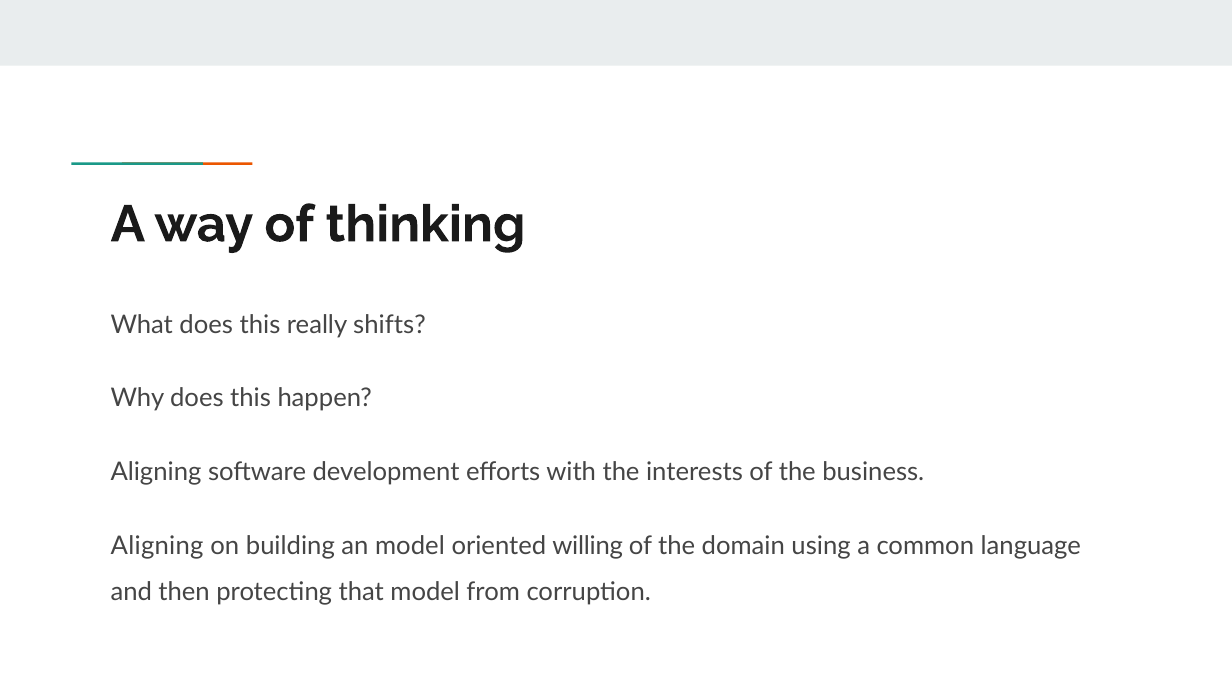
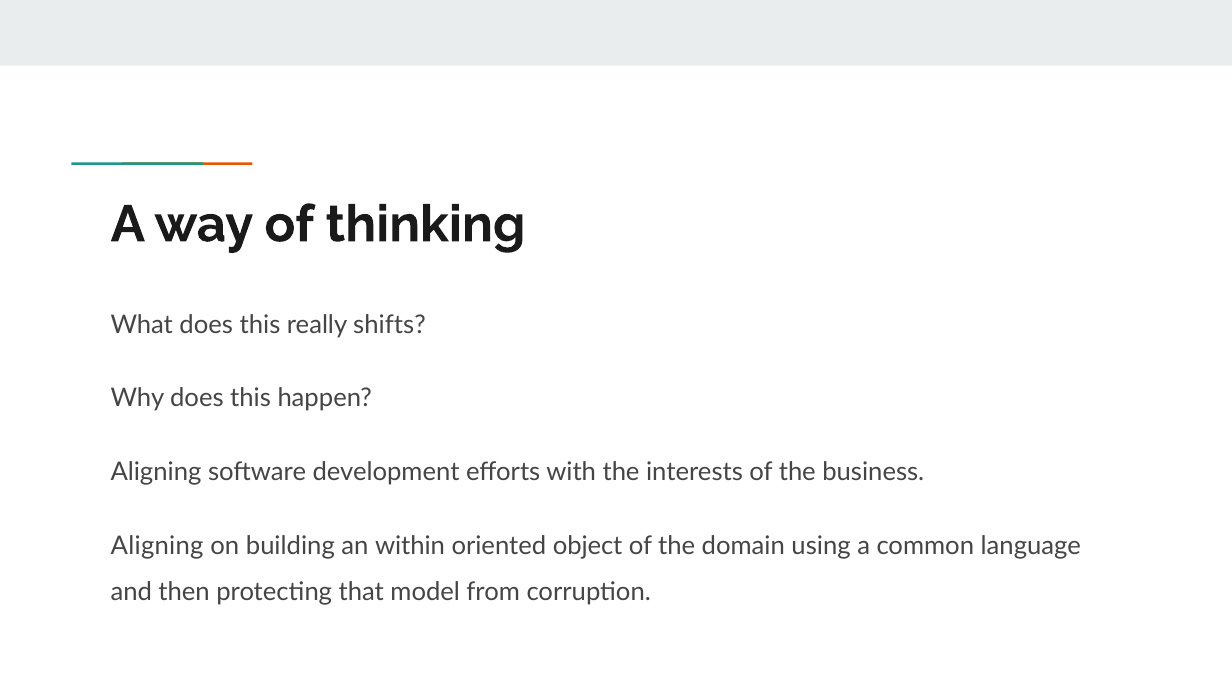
an model: model -> within
willing: willing -> object
